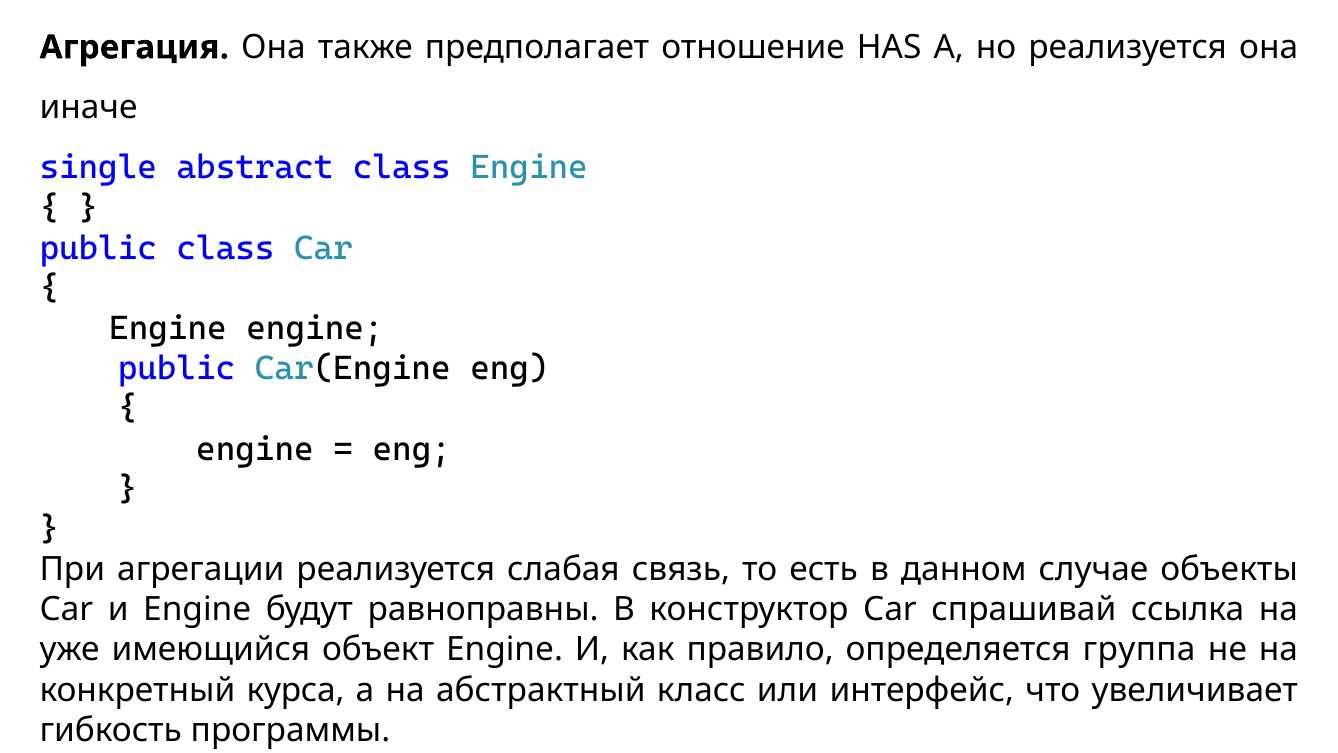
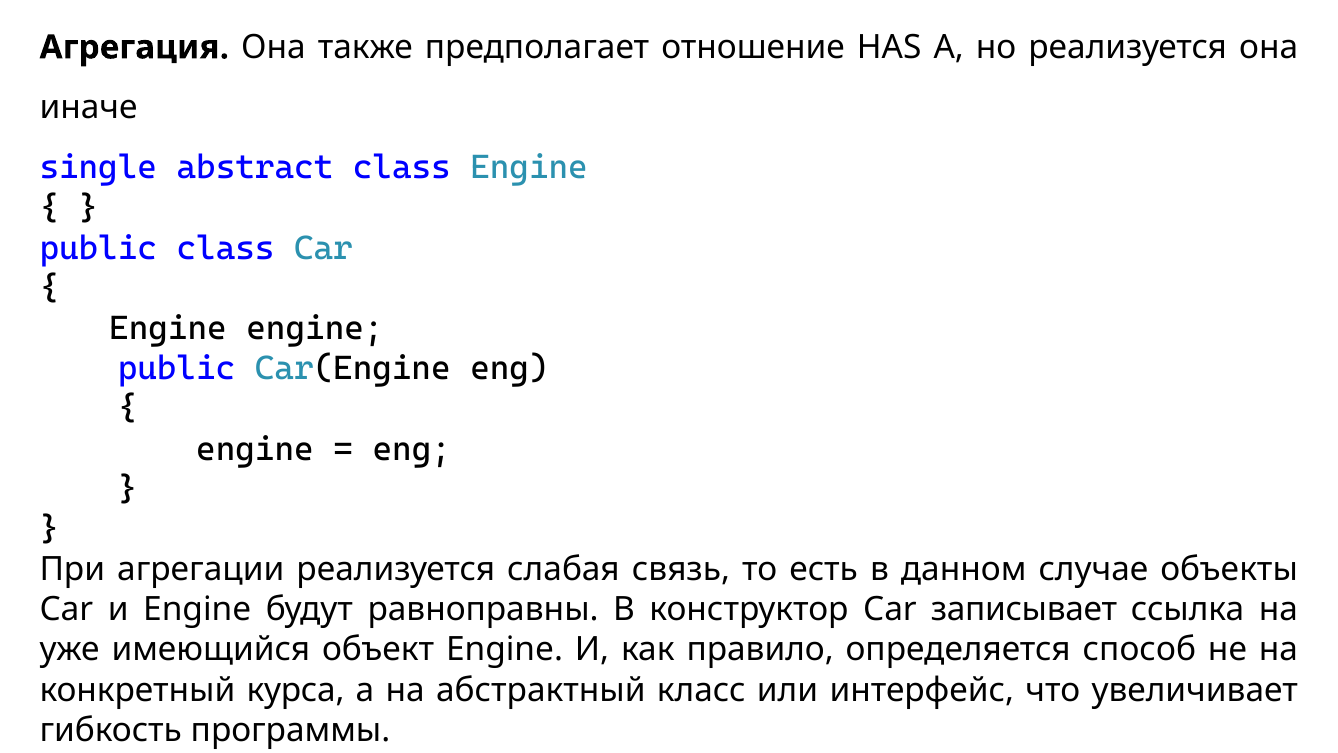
спрашивай: спрашивай -> записывает
группа: группа -> способ
